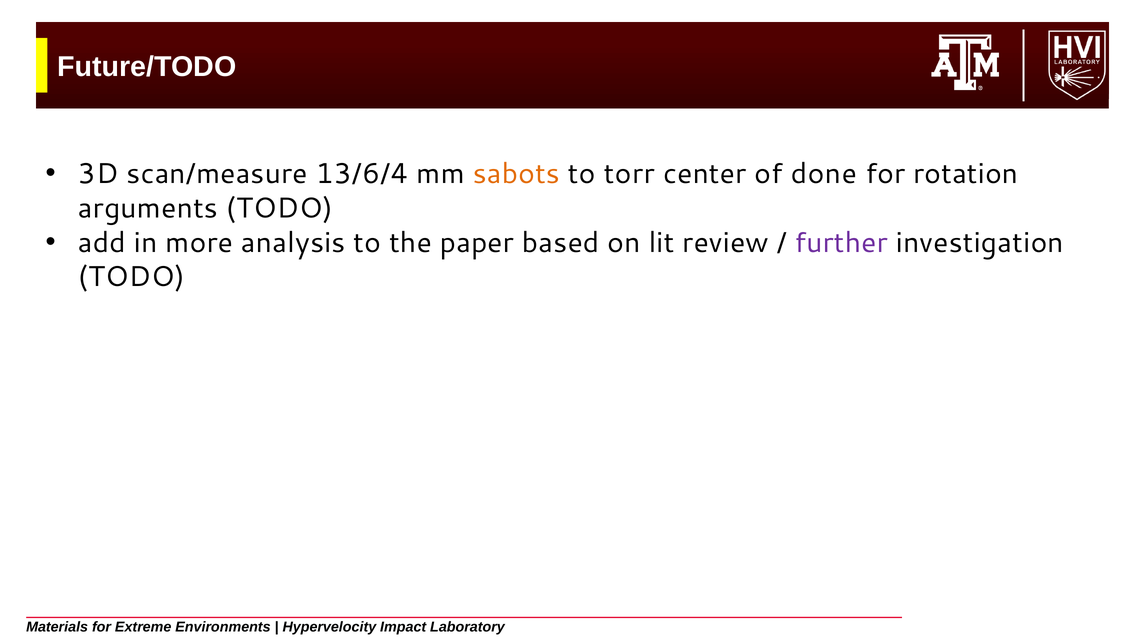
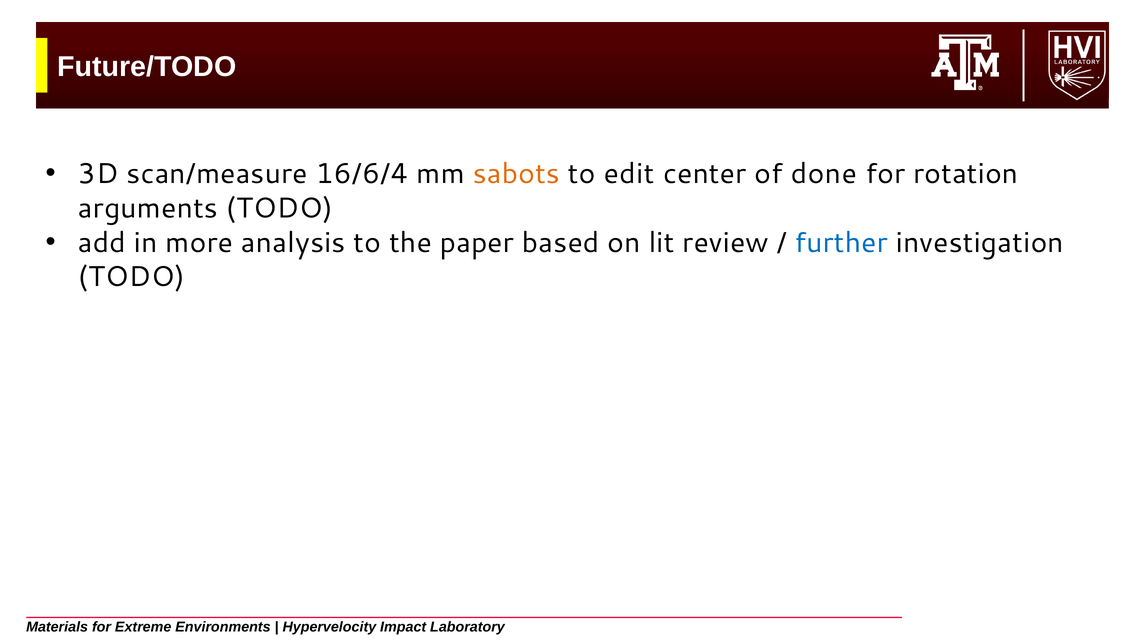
13/6/4: 13/6/4 -> 16/6/4
torr: torr -> edit
further colour: purple -> blue
